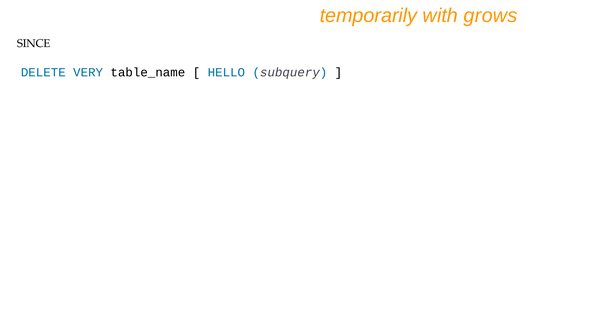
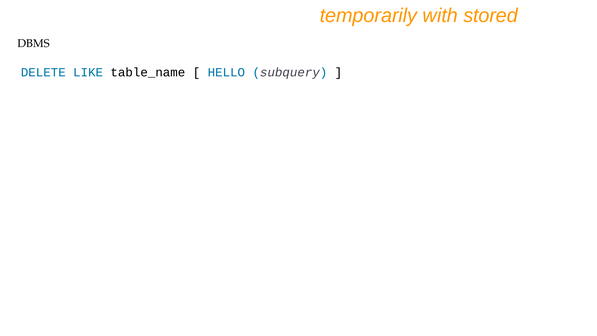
grows: grows -> stored
SINCE: SINCE -> DBMS
VERY: VERY -> LIKE
